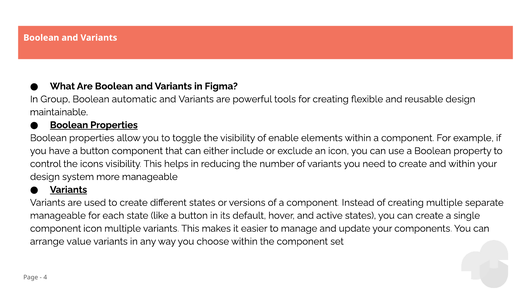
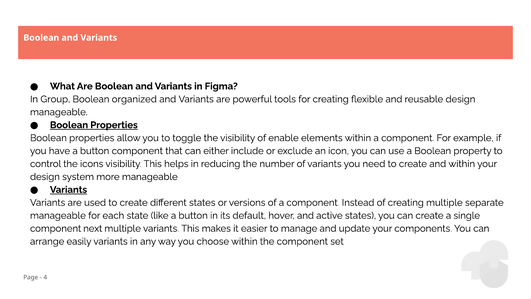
automatic: automatic -> organized
maintainable at (59, 112): maintainable -> manageable
component icon: icon -> next
value: value -> easily
